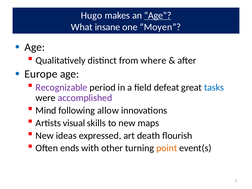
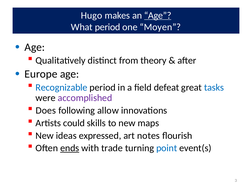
What insane: insane -> period
where: where -> theory
Recognizable colour: purple -> blue
Mind: Mind -> Does
visual: visual -> could
death: death -> notes
ends underline: none -> present
other: other -> trade
point colour: orange -> blue
